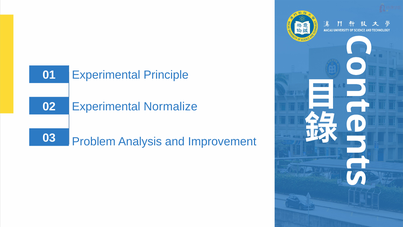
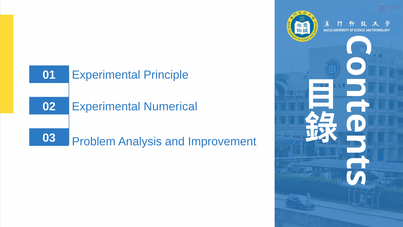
Normalize: Normalize -> Numerical
